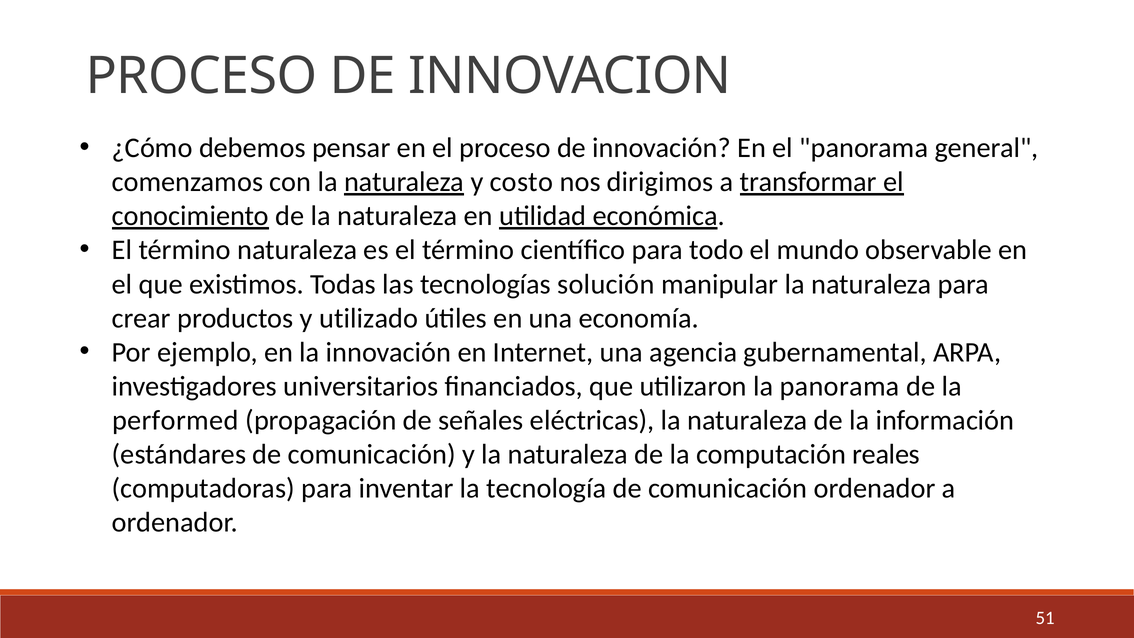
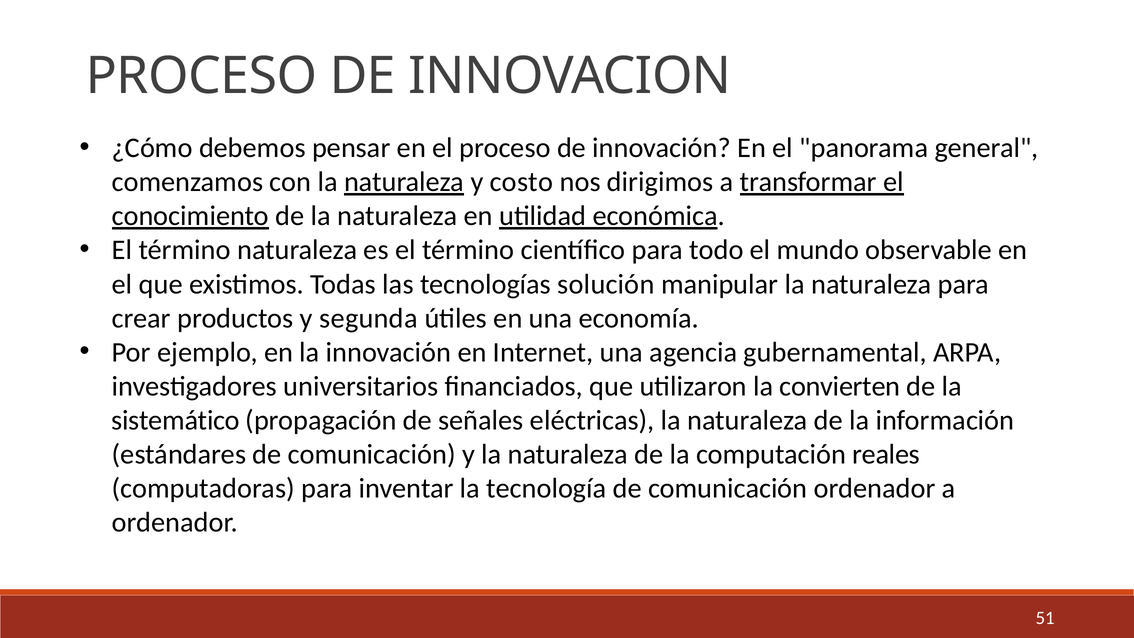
utilizado: utilizado -> segunda
la panorama: panorama -> convierten
performed: performed -> sistemático
